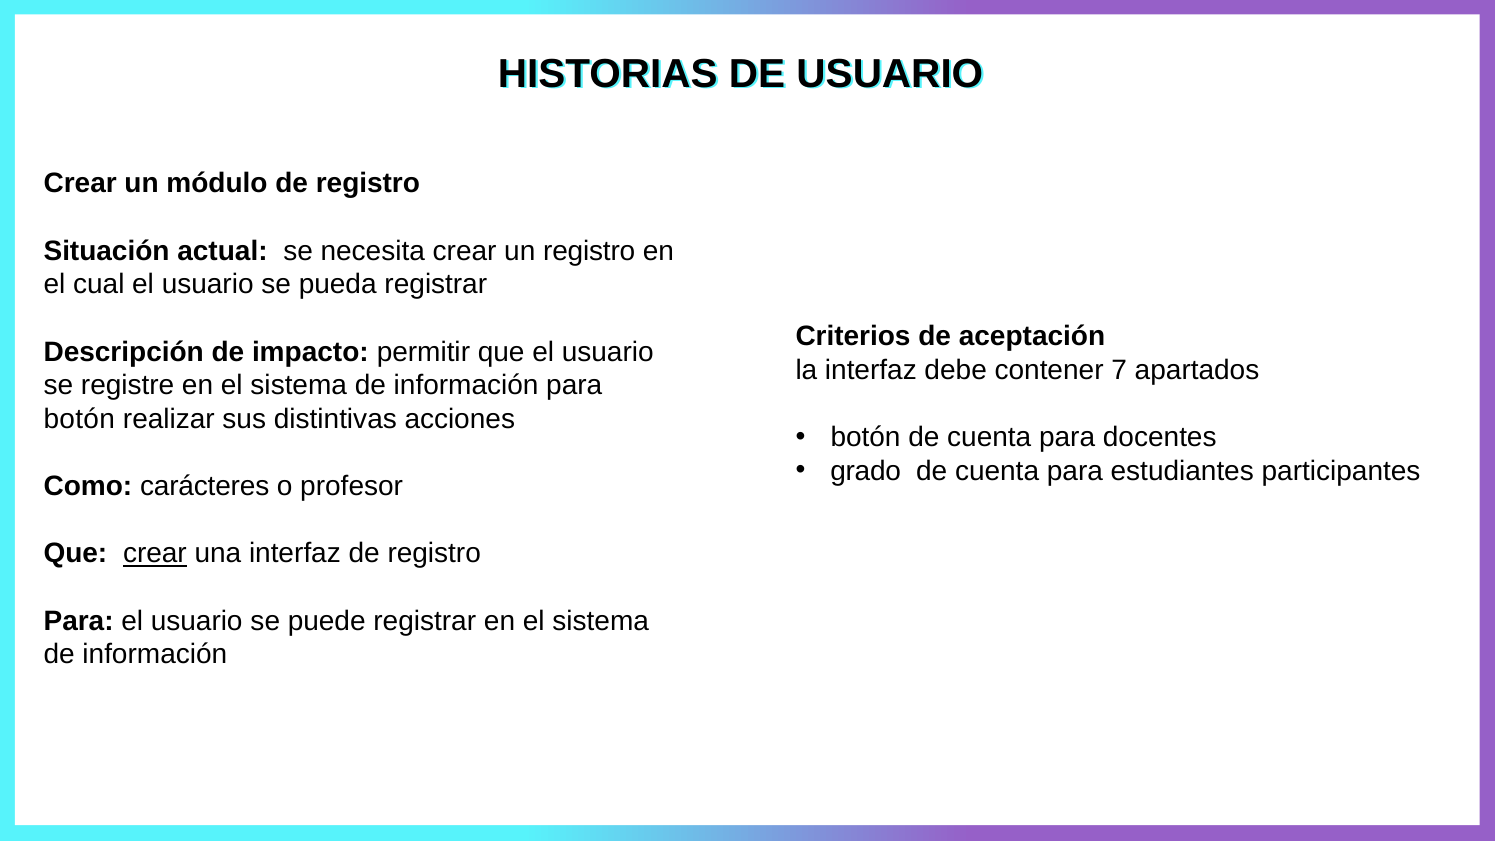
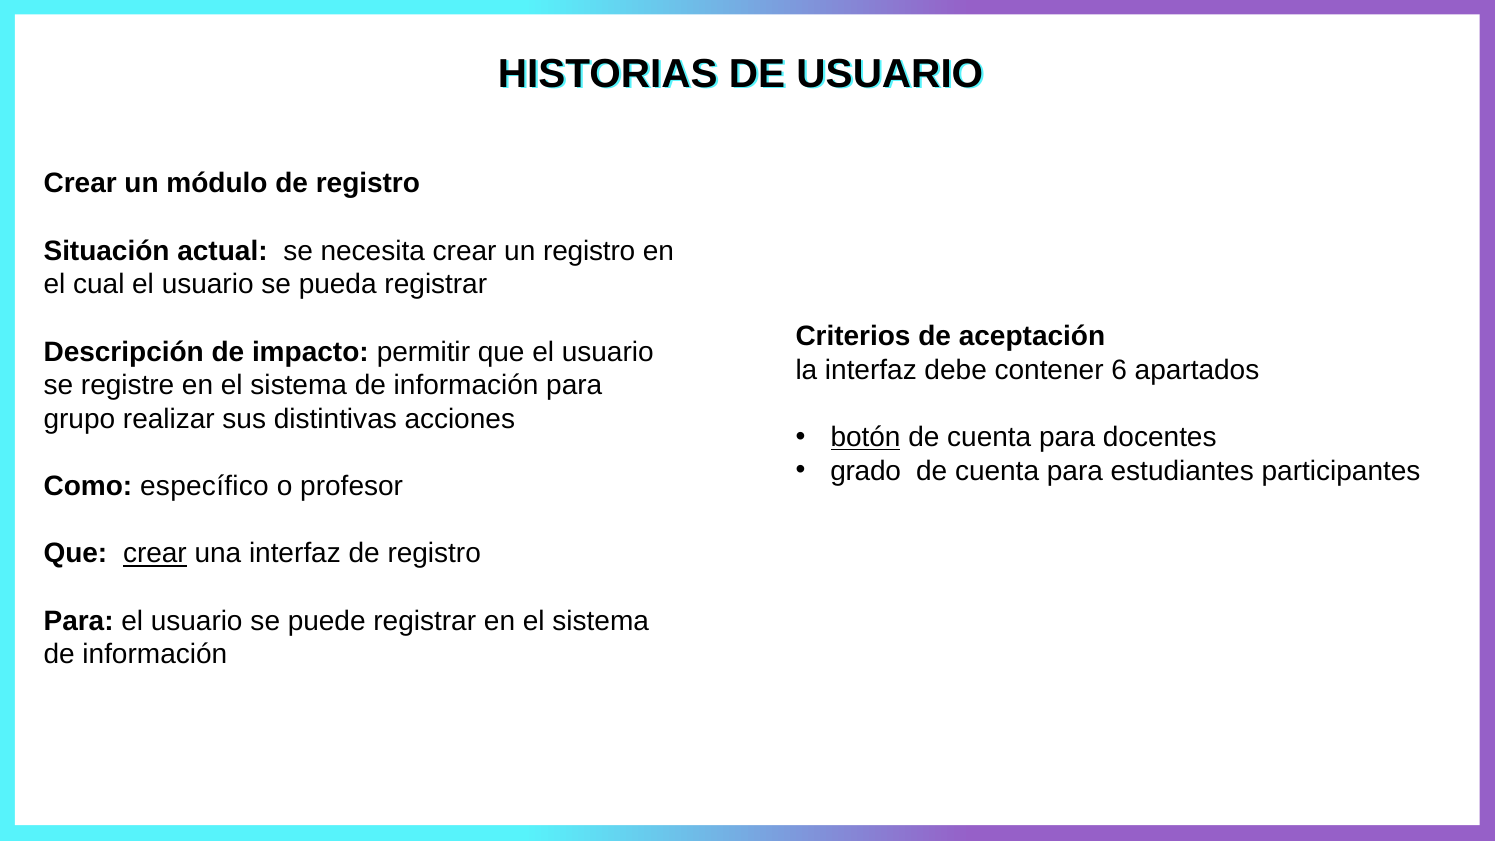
7: 7 -> 6
botón at (79, 419): botón -> grupo
botón at (866, 437) underline: none -> present
carácteres: carácteres -> específico
